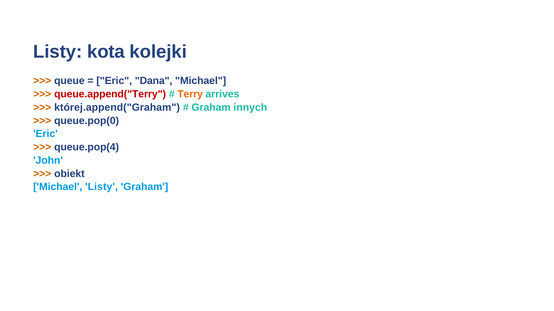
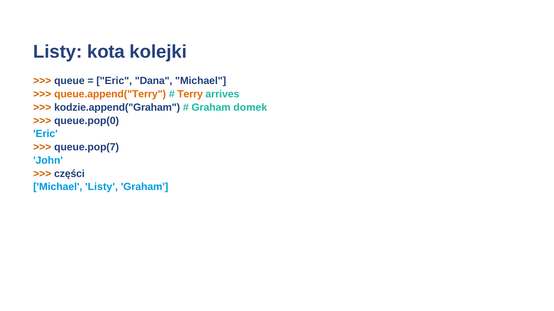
queue.append("Terry colour: red -> orange
której.append("Graham: której.append("Graham -> kodzie.append("Graham
innych: innych -> domek
queue.pop(4: queue.pop(4 -> queue.pop(7
obiekt: obiekt -> części
